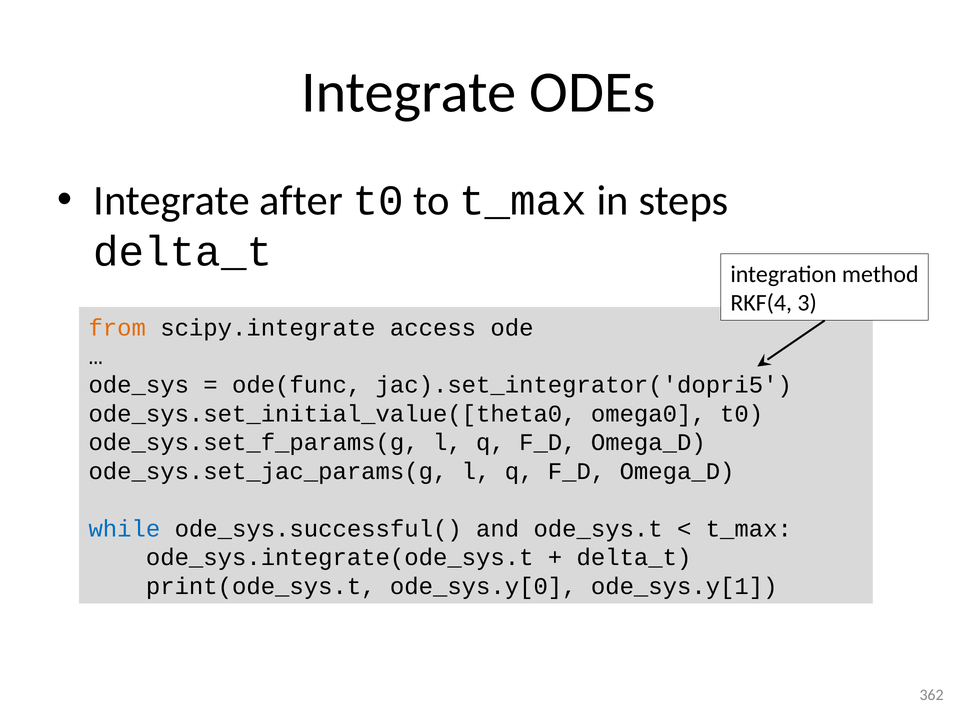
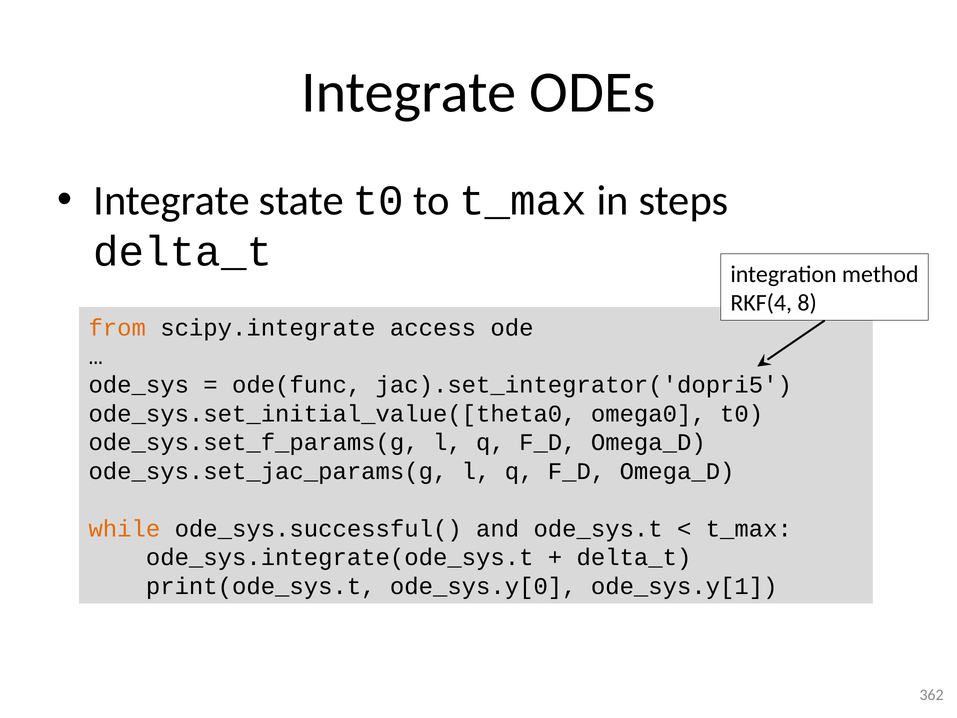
after: after -> state
3: 3 -> 8
while colour: blue -> orange
